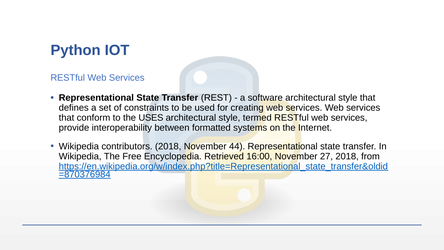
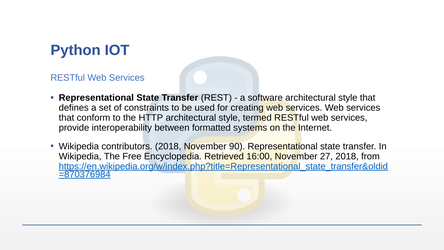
USES: USES -> HTTP
44: 44 -> 90
